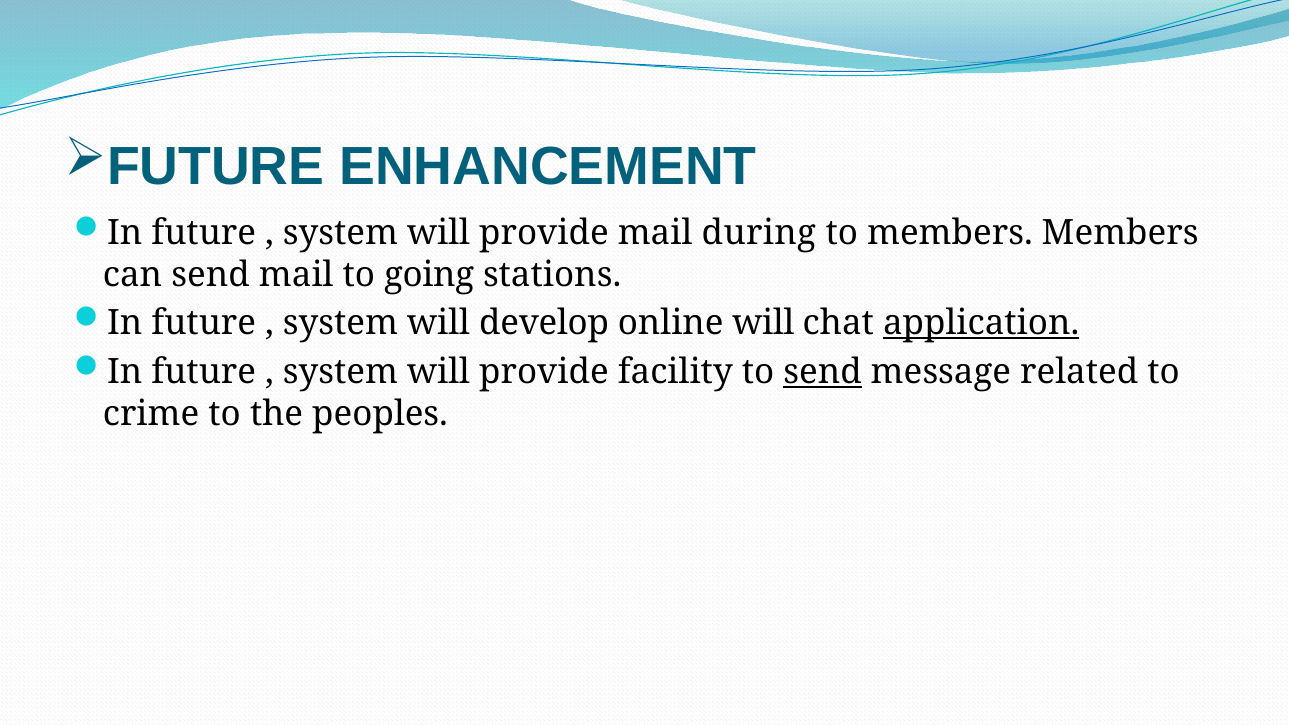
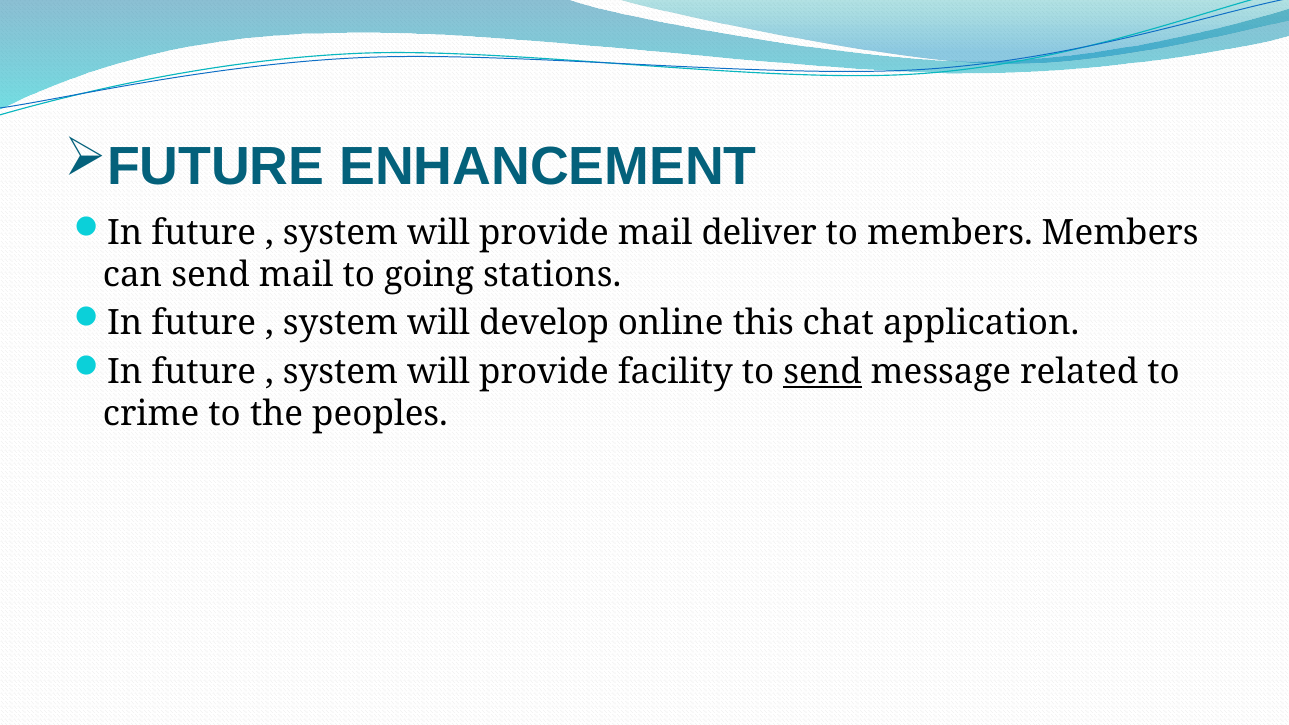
during: during -> deliver
online will: will -> this
application underline: present -> none
